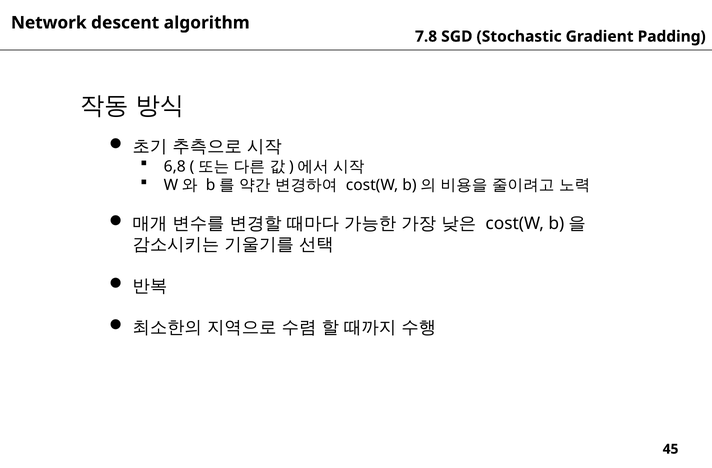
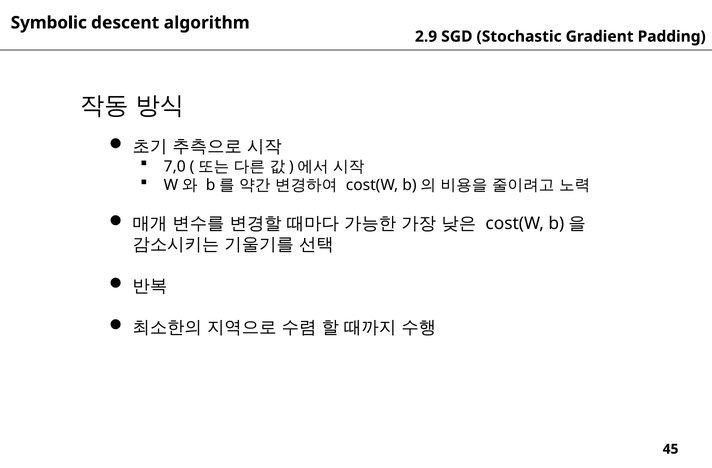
Network: Network -> Symbolic
7.8: 7.8 -> 2.9
6,8: 6,8 -> 7,0
